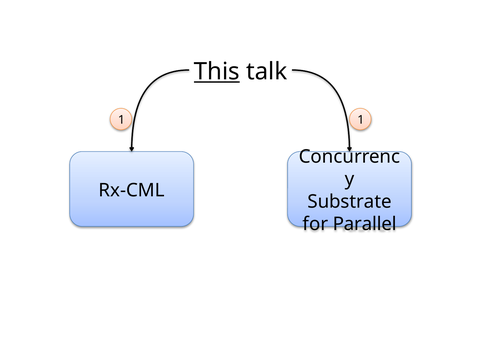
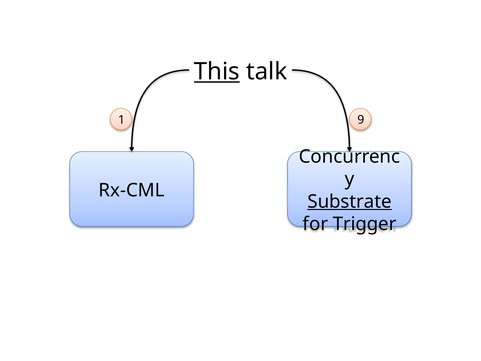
1 1: 1 -> 9
Substrate underline: none -> present
Parallel: Parallel -> Trigger
